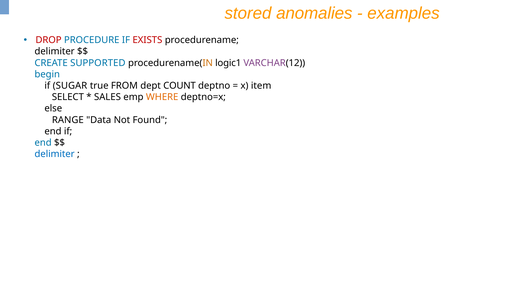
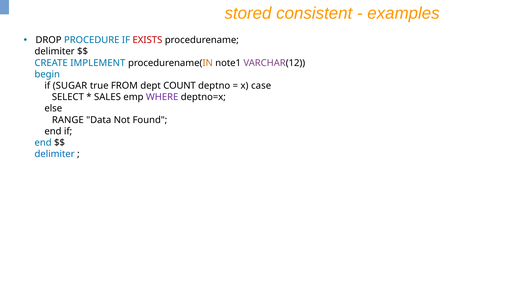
anomalies: anomalies -> consistent
DROP colour: red -> black
SUPPORTED: SUPPORTED -> IMPLEMENT
logic1: logic1 -> note1
item: item -> case
WHERE colour: orange -> purple
